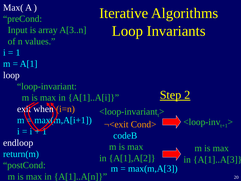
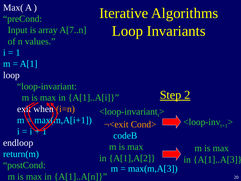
A[3..n: A[3..n -> A[7..n
